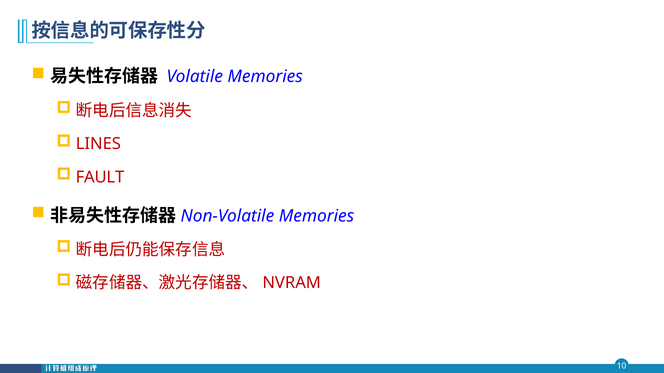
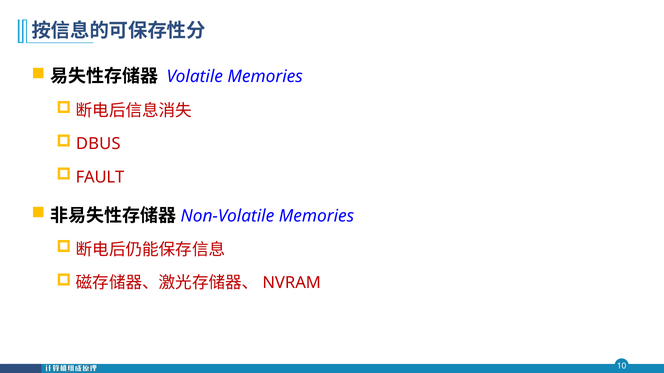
LINES: LINES -> DBUS
